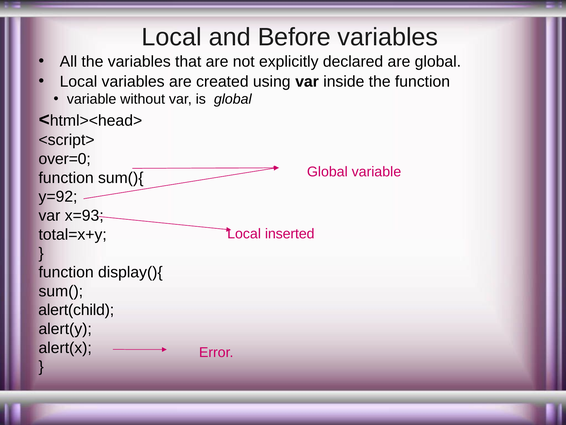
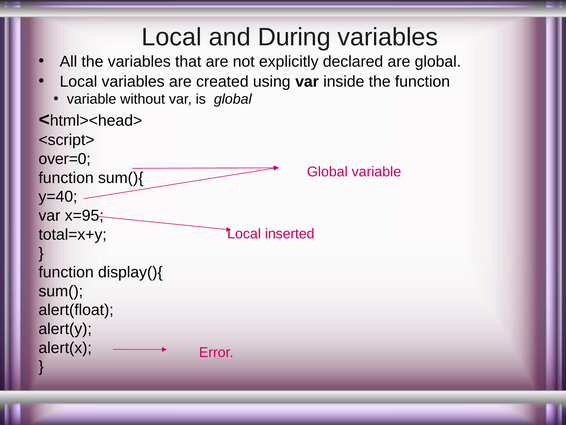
Before: Before -> During
y=92: y=92 -> y=40
x=93: x=93 -> x=95
alert(child: alert(child -> alert(float
